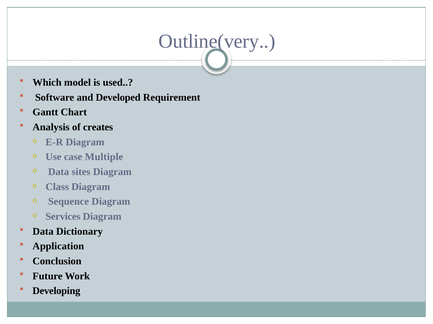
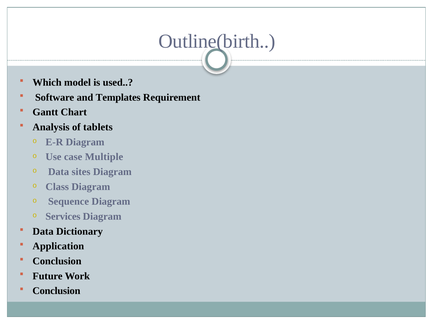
Outline(very: Outline(very -> Outline(birth
Developed: Developed -> Templates
creates: creates -> tablets
Developing at (56, 292): Developing -> Conclusion
